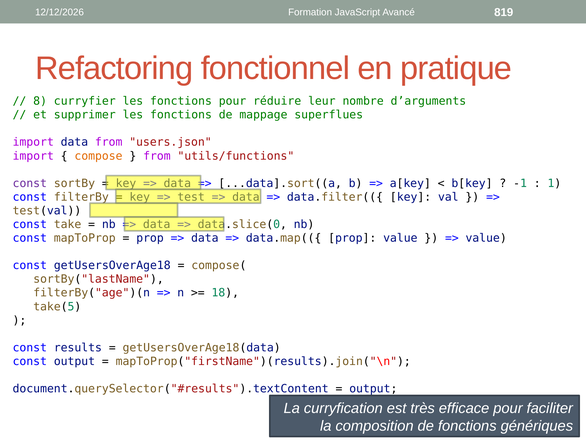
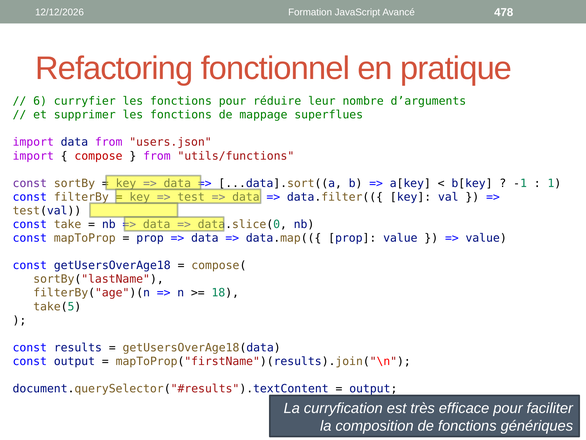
819: 819 -> 478
8: 8 -> 6
compose colour: orange -> red
